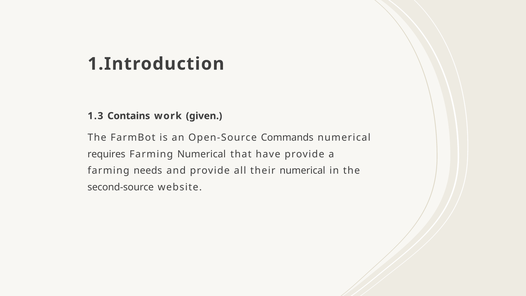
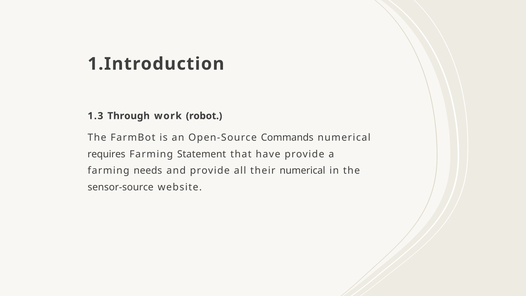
Contains: Contains -> Through
given: given -> robot
Farming Numerical: Numerical -> Statement
second-source: second-source -> sensor-source
